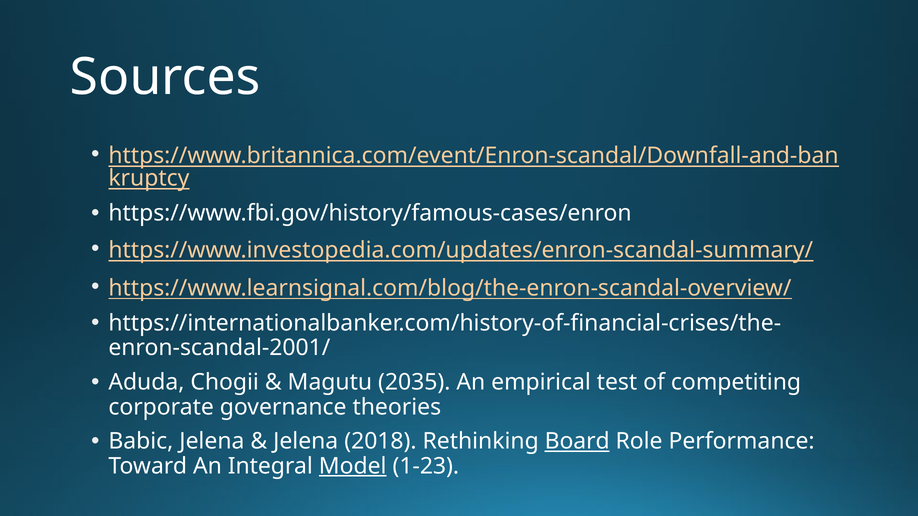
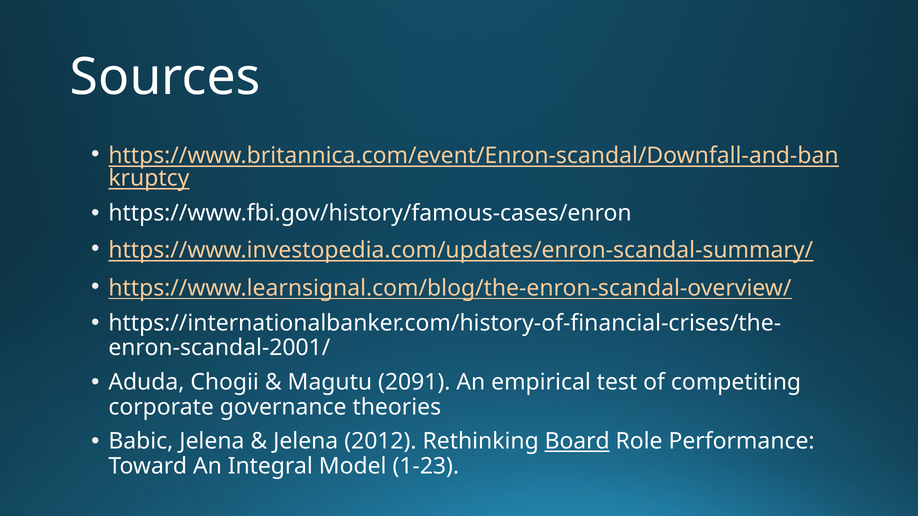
2035: 2035 -> 2091
2018: 2018 -> 2012
Model underline: present -> none
